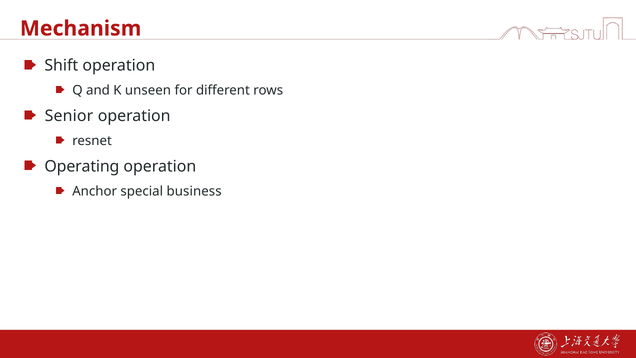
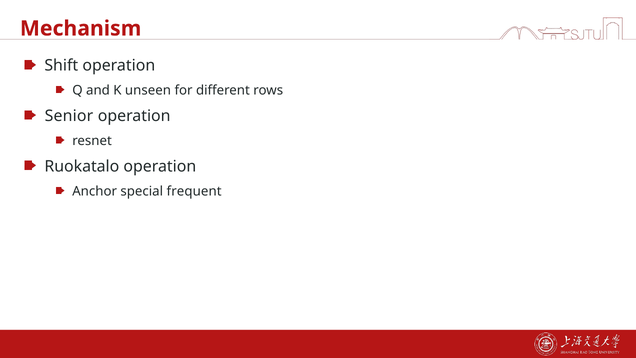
Operating: Operating -> Ruokatalo
business: business -> frequent
